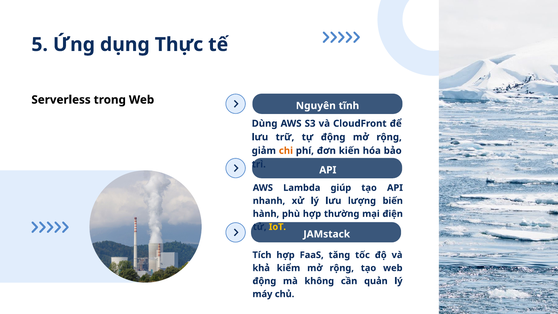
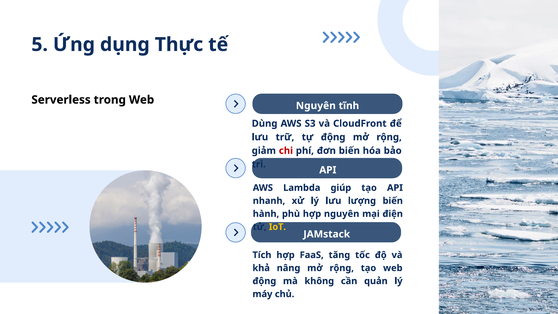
chi colour: orange -> red
đơn kiến: kiến -> biến
hợp thường: thường -> nguyên
kiểm: kiểm -> nâng
